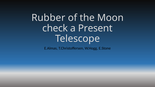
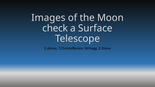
Rubber: Rubber -> Images
Present: Present -> Surface
